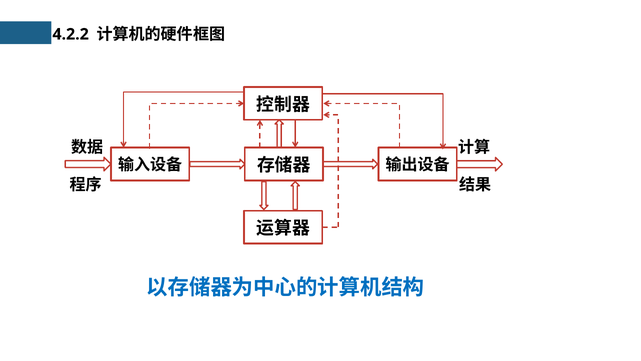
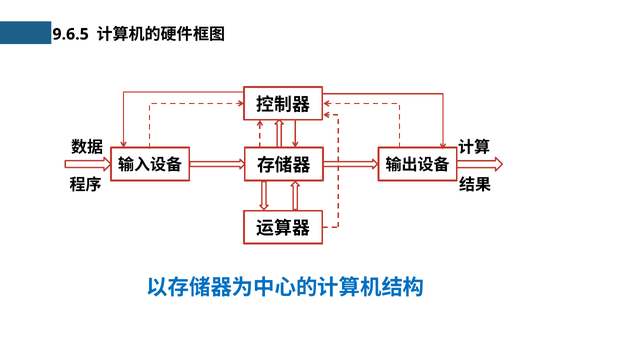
4.2.2: 4.2.2 -> 9.6.5
